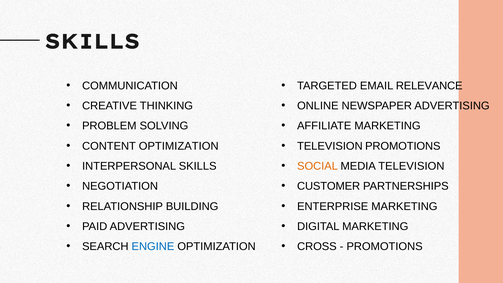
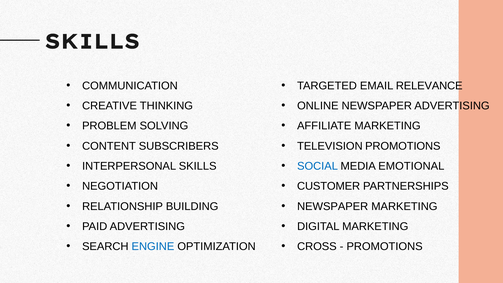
CONTENT OPTIMIZATION: OPTIMIZATION -> SUBSCRIBERS
SOCIAL colour: orange -> blue
MEDIA TELEVISION: TELEVISION -> EMOTIONAL
ENTERPRISE at (333, 206): ENTERPRISE -> NEWSPAPER
